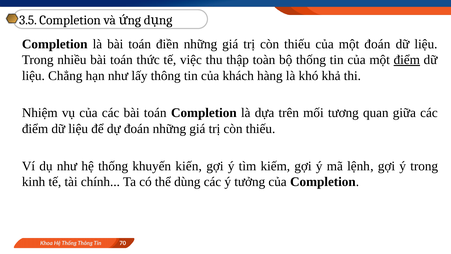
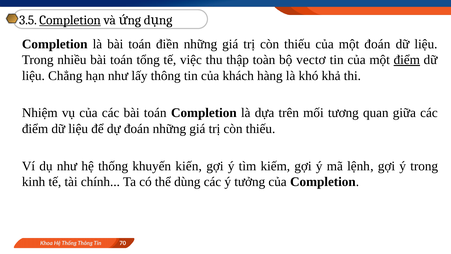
Completion at (70, 20) underline: none -> present
thức: thức -> tổng
bộ thống: thống -> vectơ
